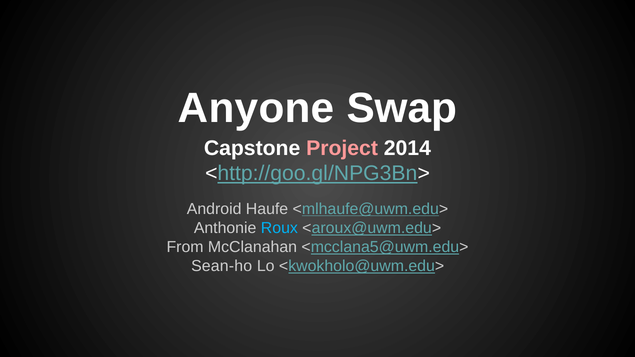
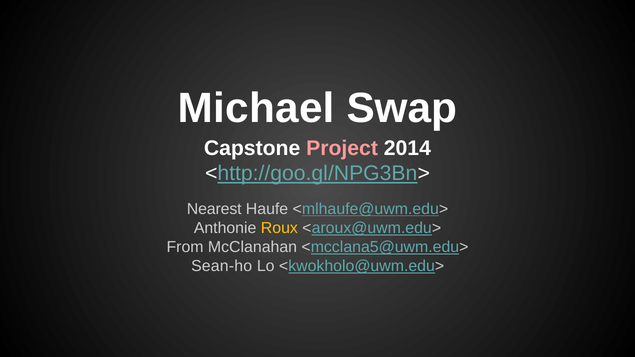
Anyone: Anyone -> Michael
Android: Android -> Nearest
Roux colour: light blue -> yellow
